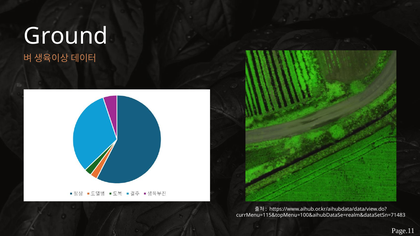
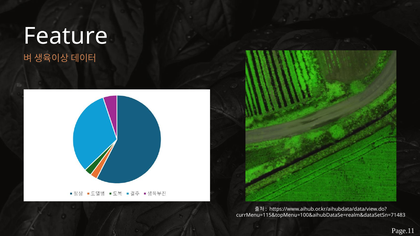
Ground: Ground -> Feature
